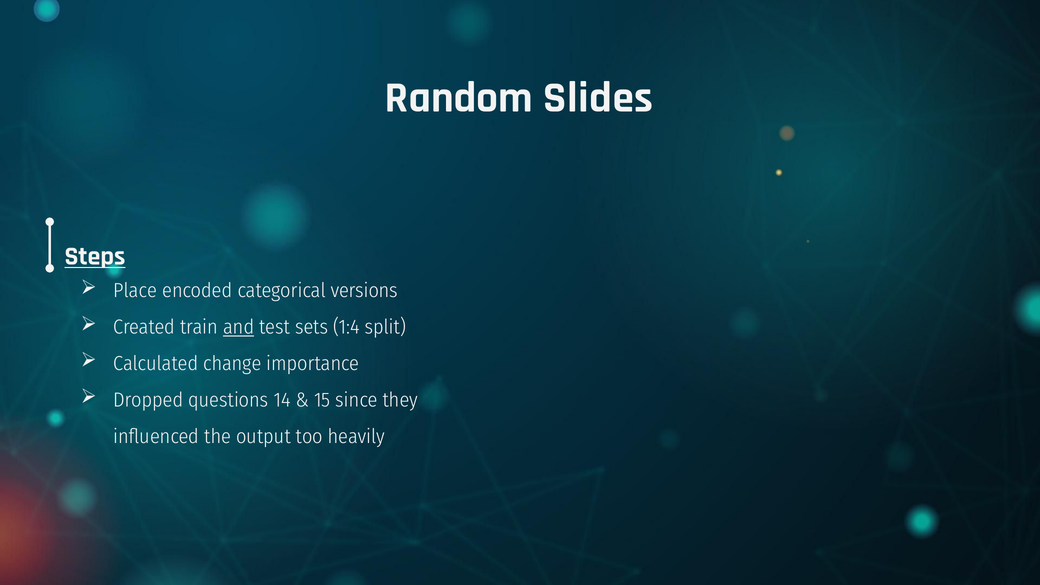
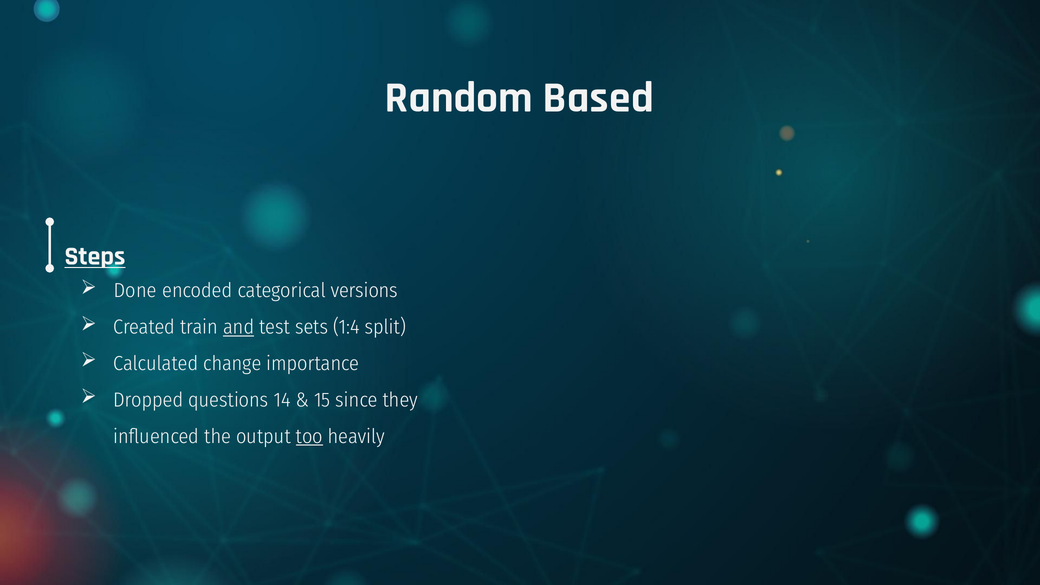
Slides: Slides -> Based
Place: Place -> Done
too underline: none -> present
